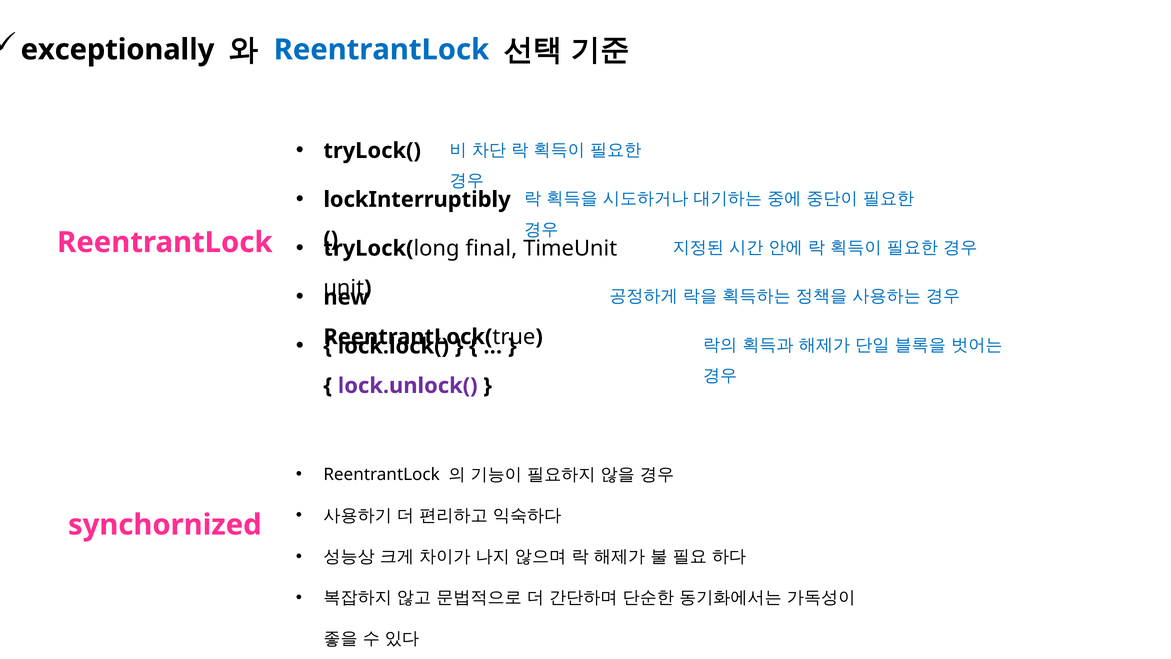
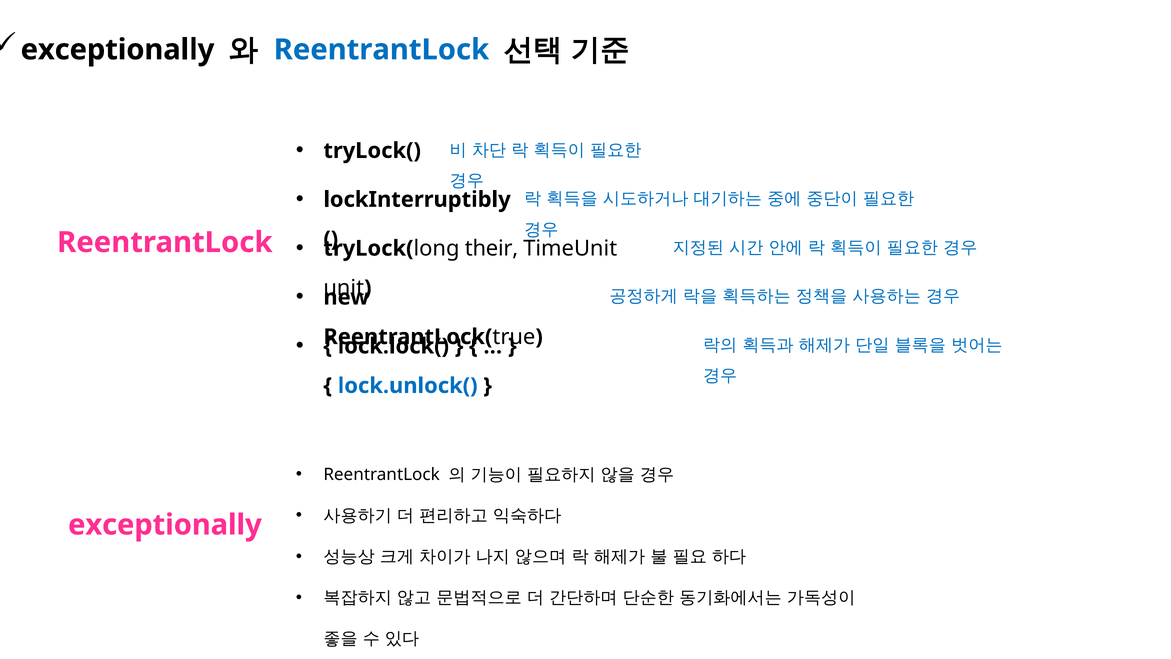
final: final -> their
lock.unlock( colour: purple -> blue
synchornized at (165, 525): synchornized -> exceptionally
